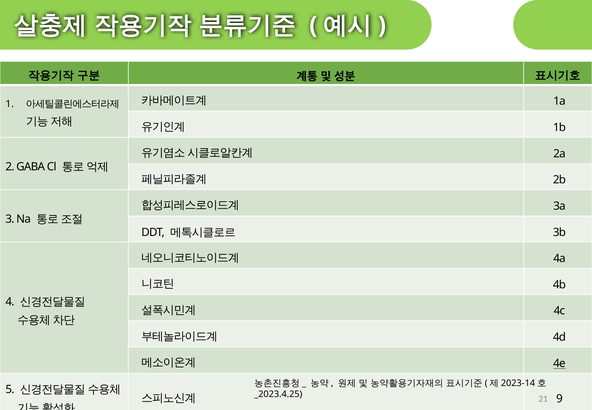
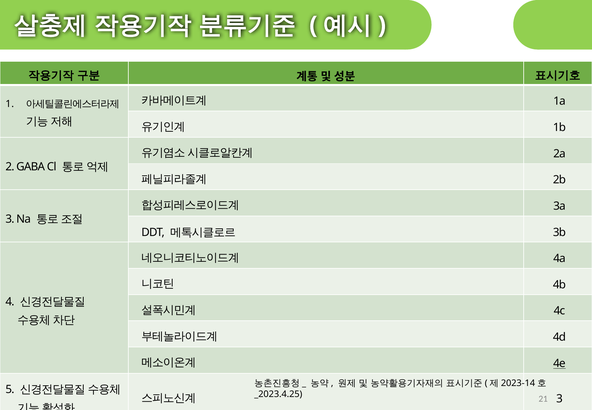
9 at (559, 399): 9 -> 3
